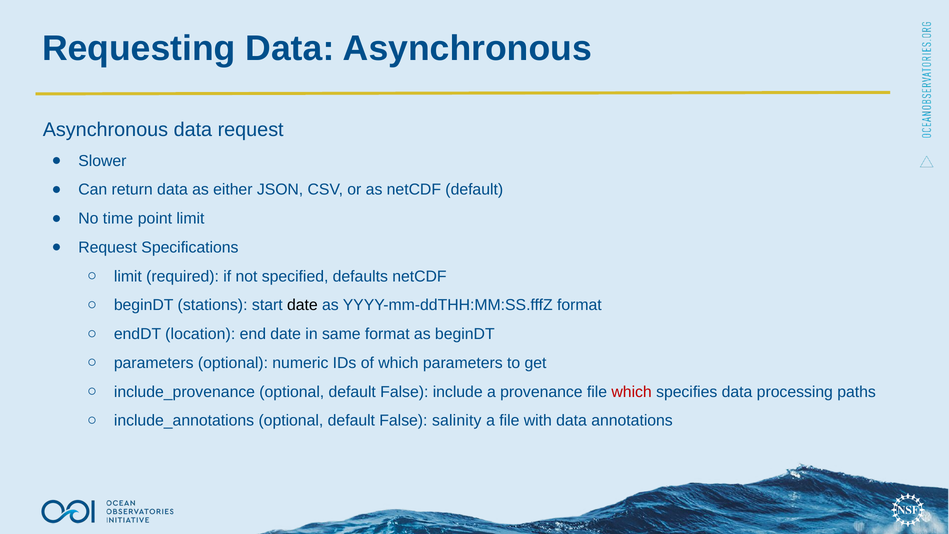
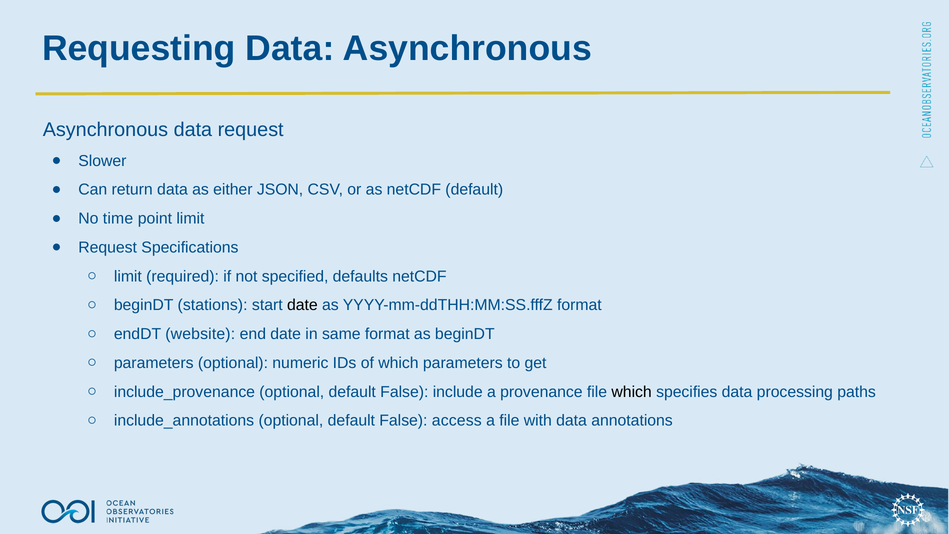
location: location -> website
which at (632, 392) colour: red -> black
salinity: salinity -> access
